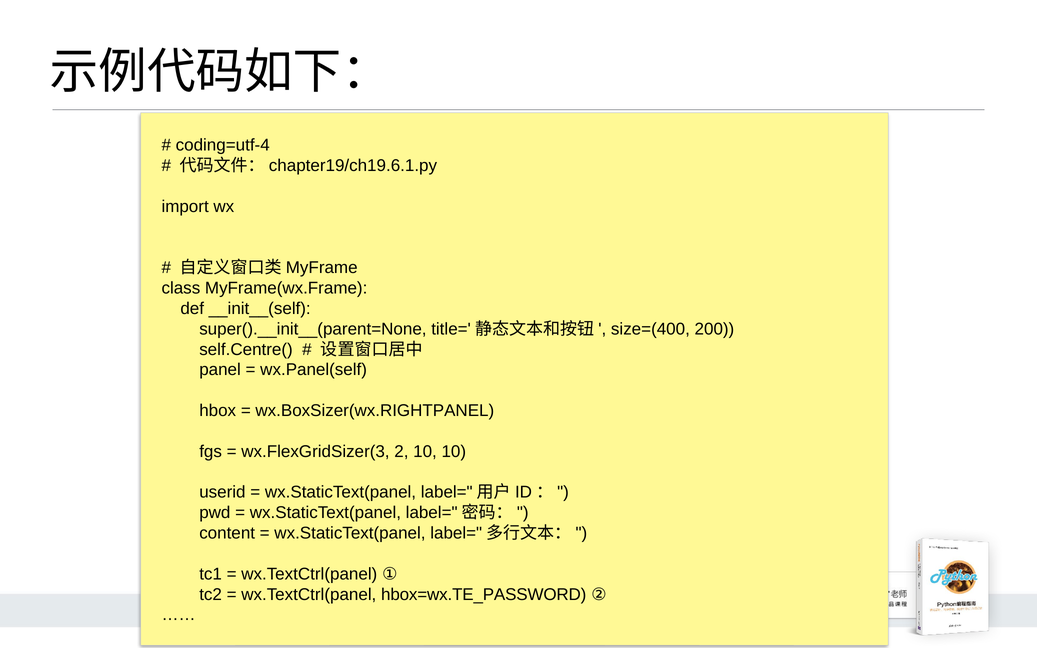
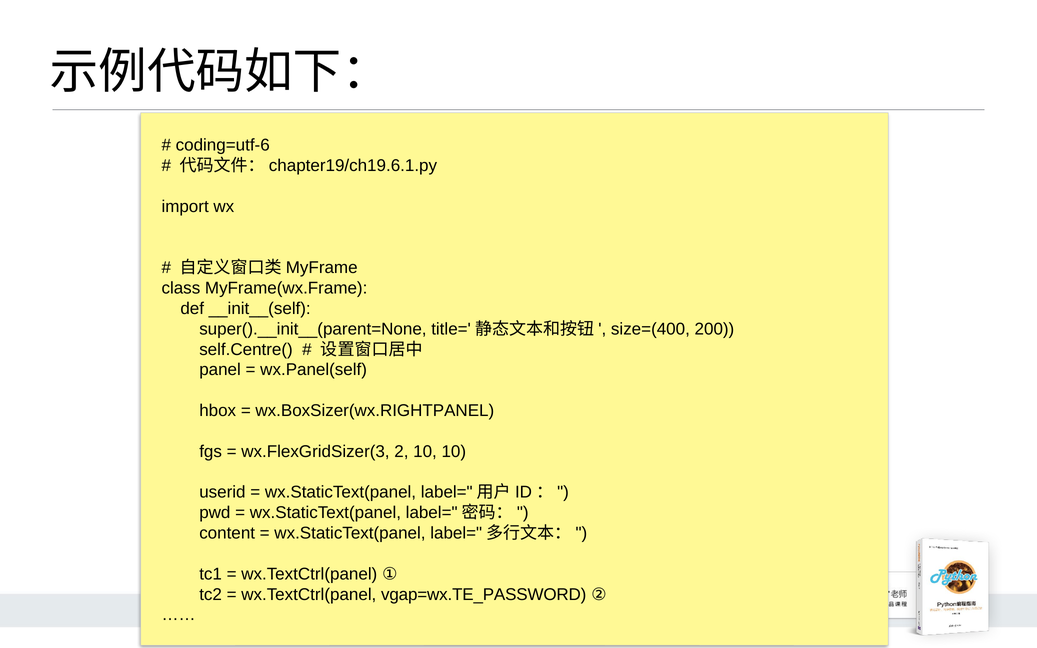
coding=utf-4: coding=utf-4 -> coding=utf-6
hbox=wx.TE_PASSWORD: hbox=wx.TE_PASSWORD -> vgap=wx.TE_PASSWORD
